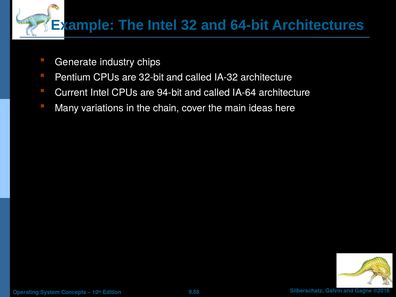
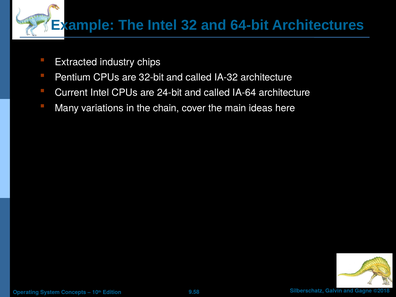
Generate: Generate -> Extracted
94-bit: 94-bit -> 24-bit
